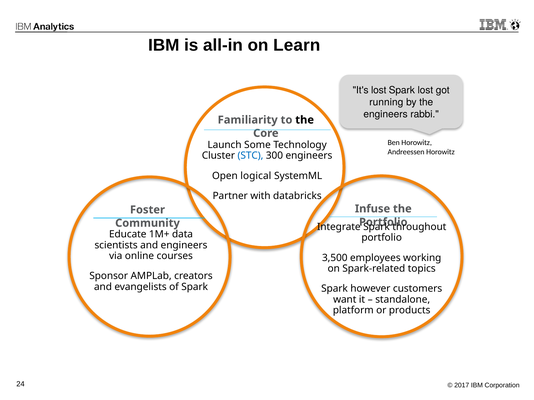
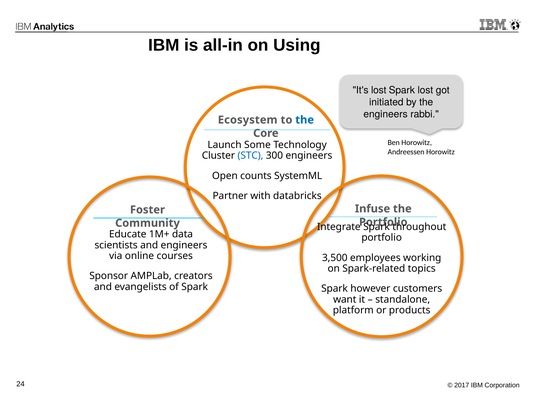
Learn: Learn -> Using
running: running -> initiated
Familiarity: Familiarity -> Ecosystem
the at (305, 120) colour: black -> blue
logical: logical -> counts
